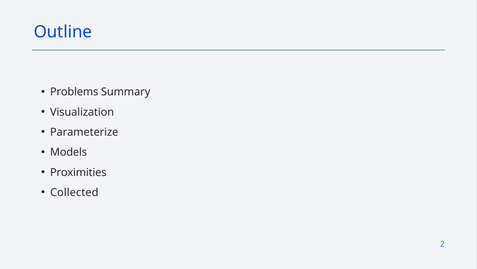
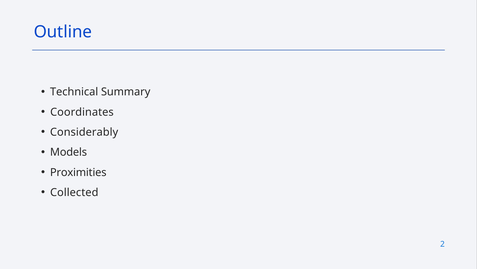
Problems: Problems -> Technical
Visualization: Visualization -> Coordinates
Parameterize: Parameterize -> Considerably
